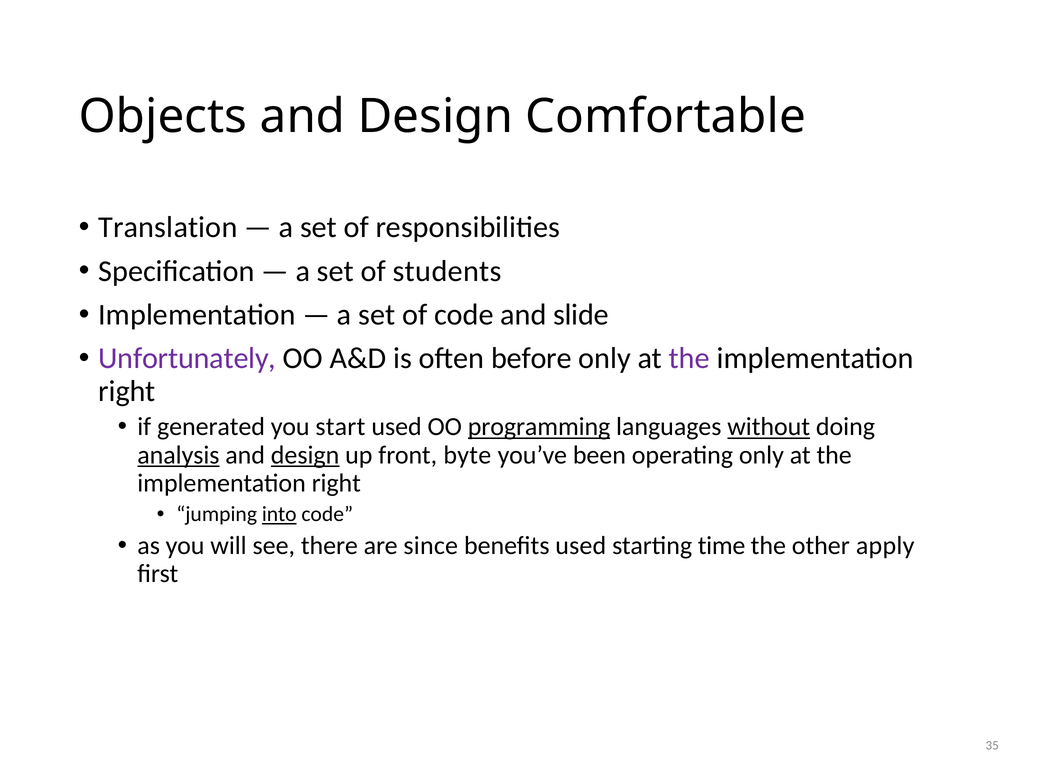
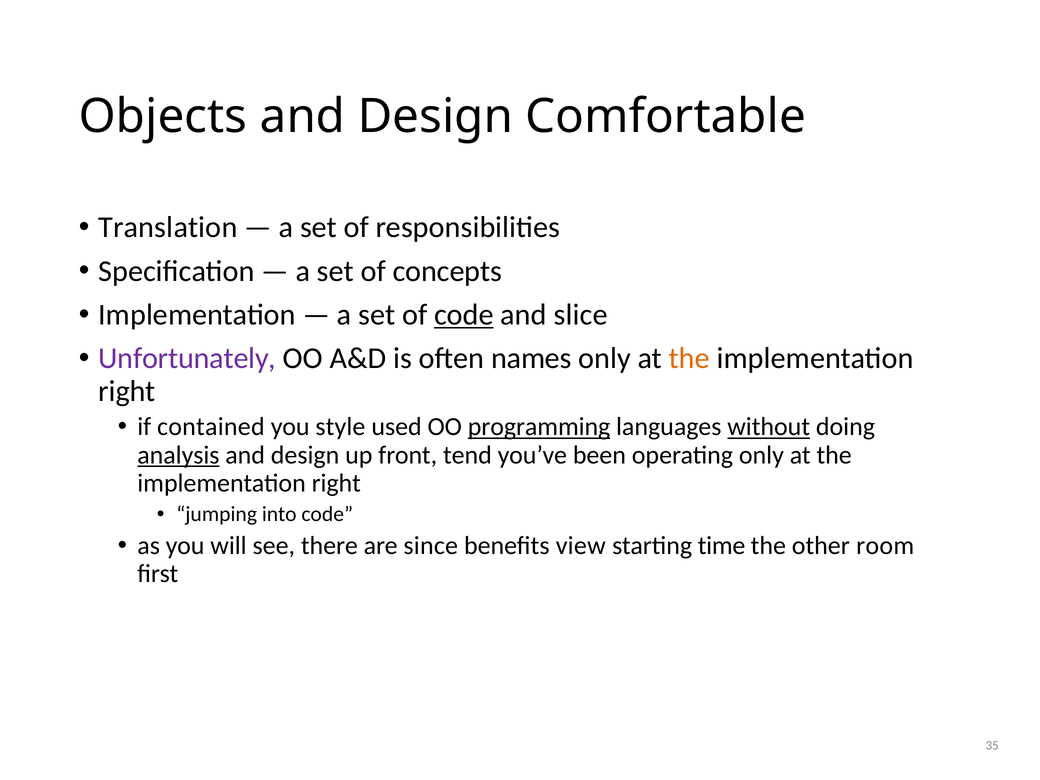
students: students -> concepts
code at (464, 315) underline: none -> present
slide: slide -> slice
before: before -> names
the at (689, 358) colour: purple -> orange
generated: generated -> contained
start: start -> style
design at (305, 455) underline: present -> none
byte: byte -> tend
into underline: present -> none
benefits used: used -> view
apply: apply -> room
